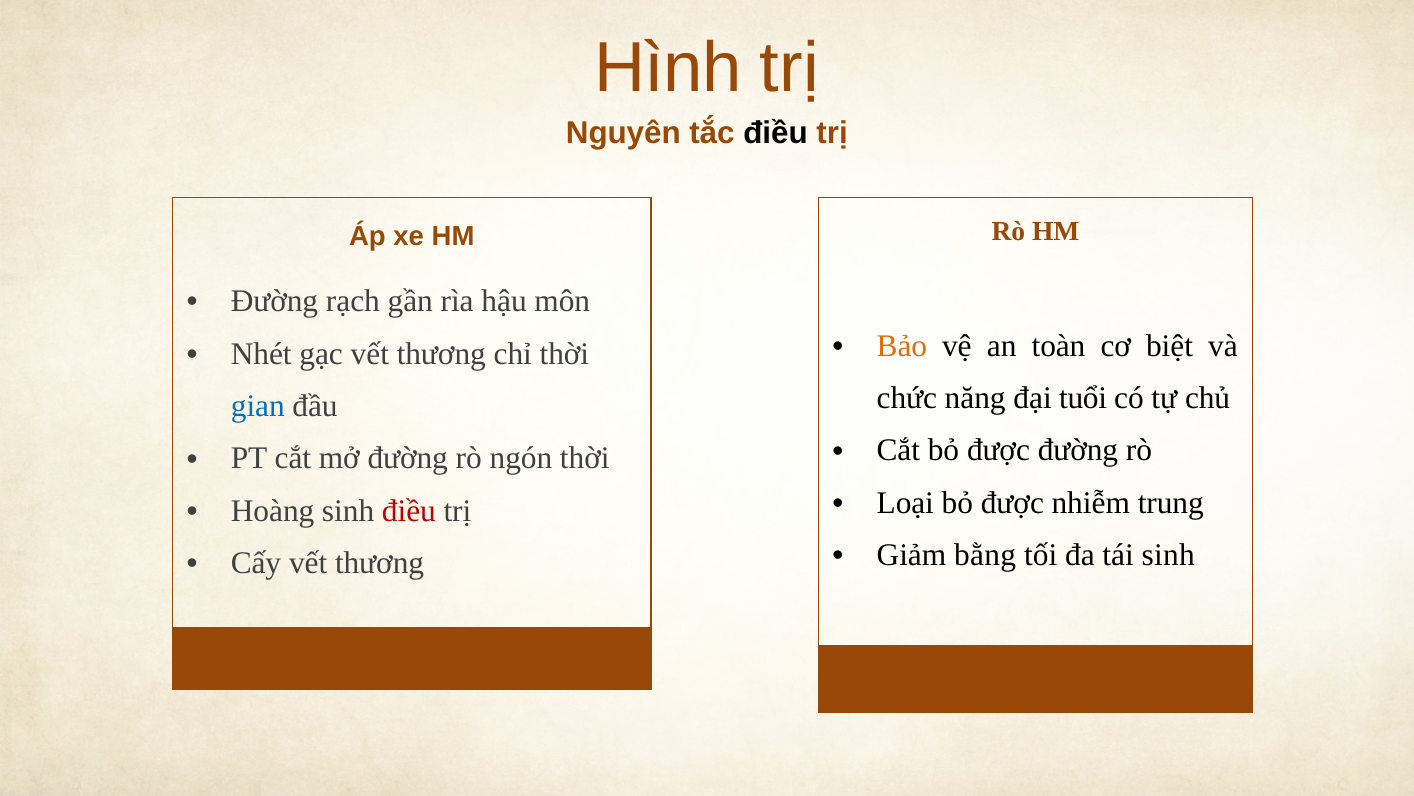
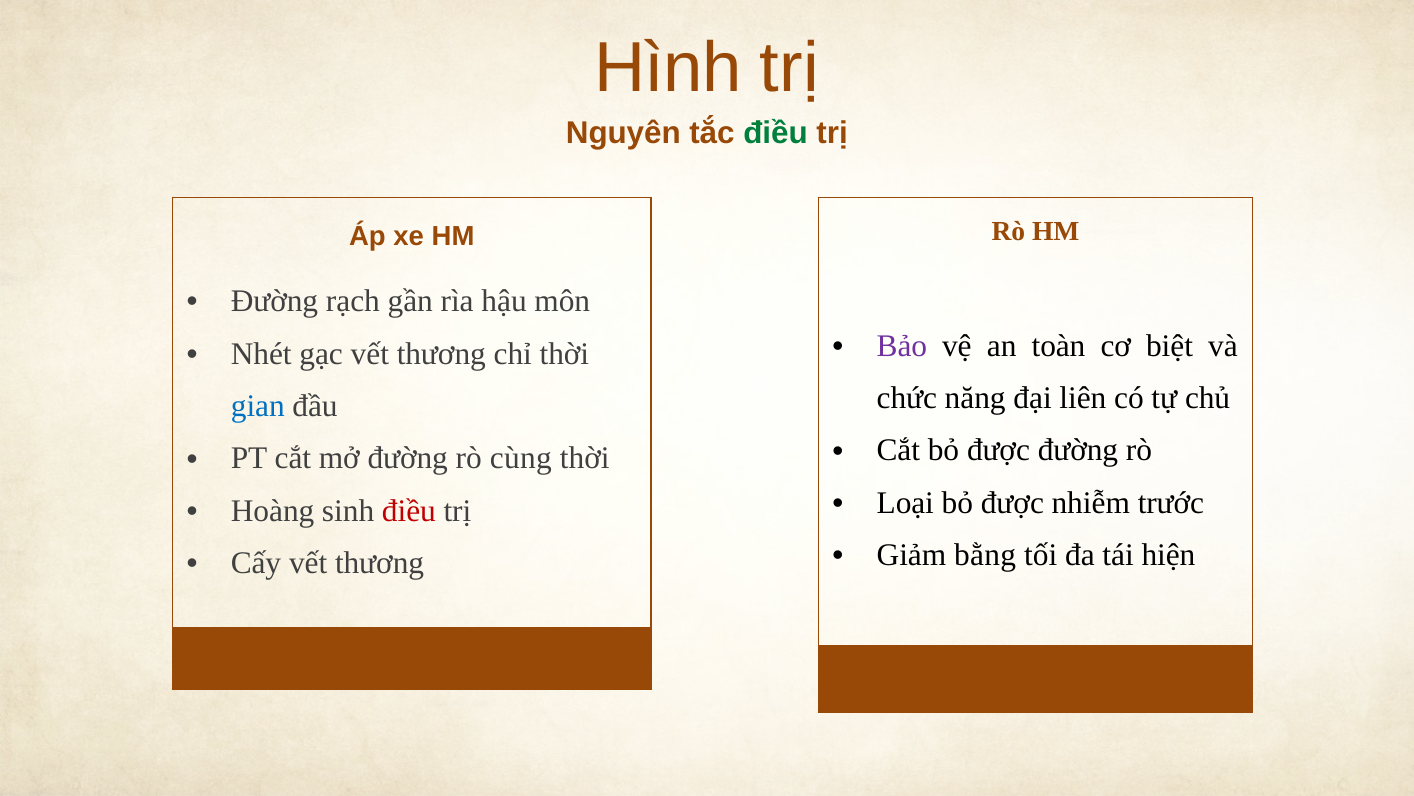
điều at (776, 133) colour: black -> green
Bảo colour: orange -> purple
tuổi: tuổi -> liên
ngón: ngón -> cùng
trung: trung -> trước
tái sinh: sinh -> hiện
